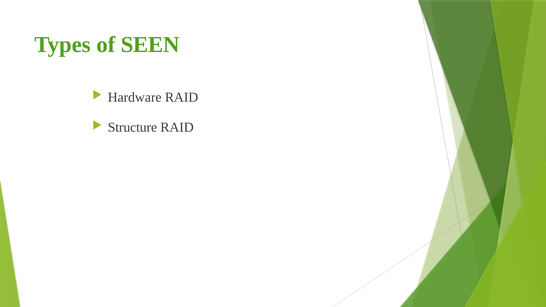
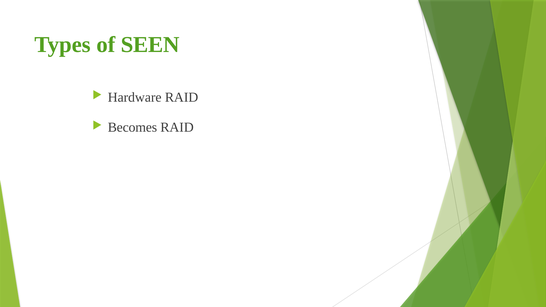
Structure: Structure -> Becomes
